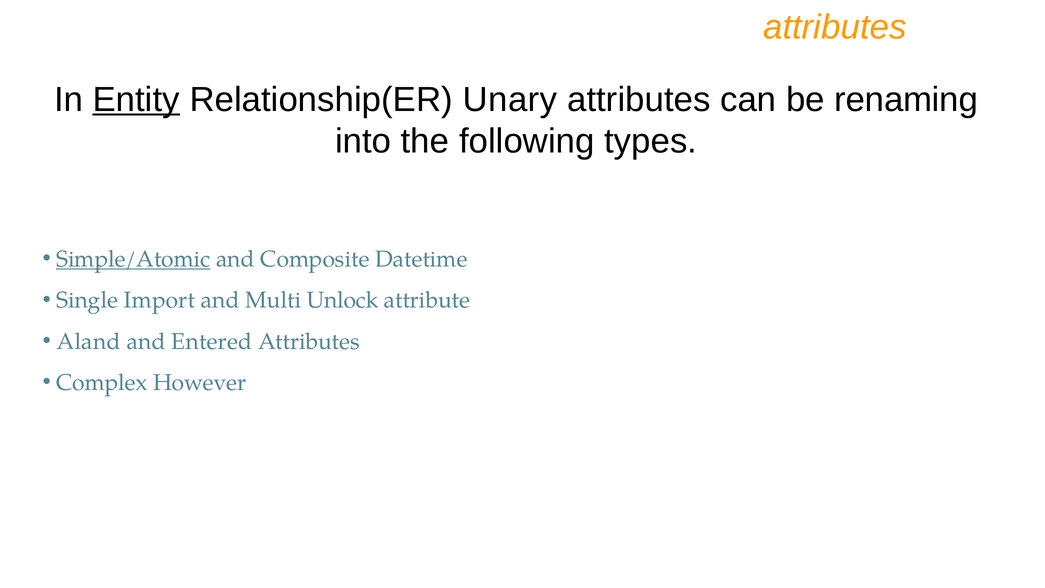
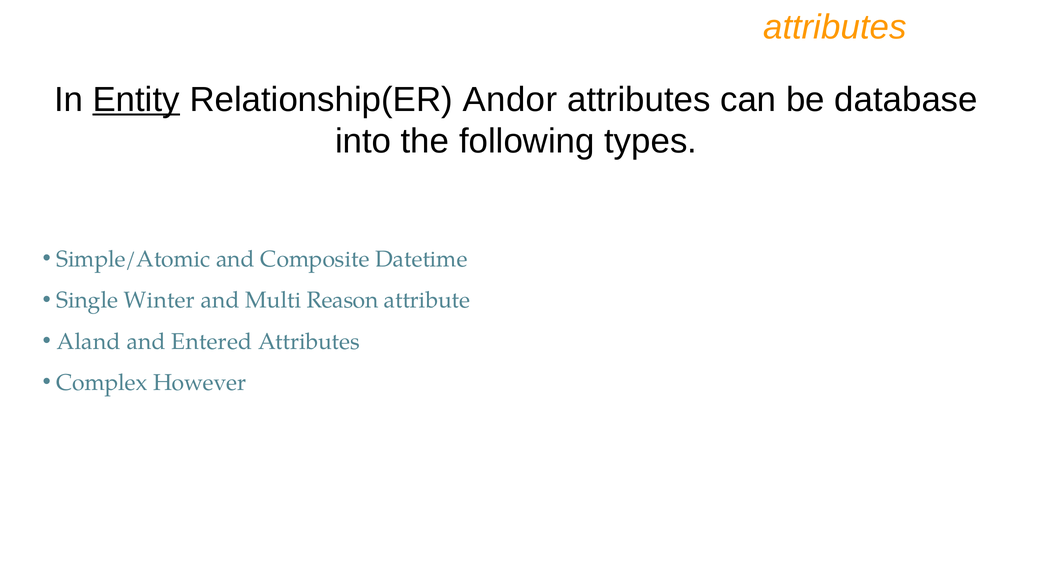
Unary: Unary -> Andor
renaming: renaming -> database
Simple/Atomic underline: present -> none
Import: Import -> Winter
Unlock: Unlock -> Reason
